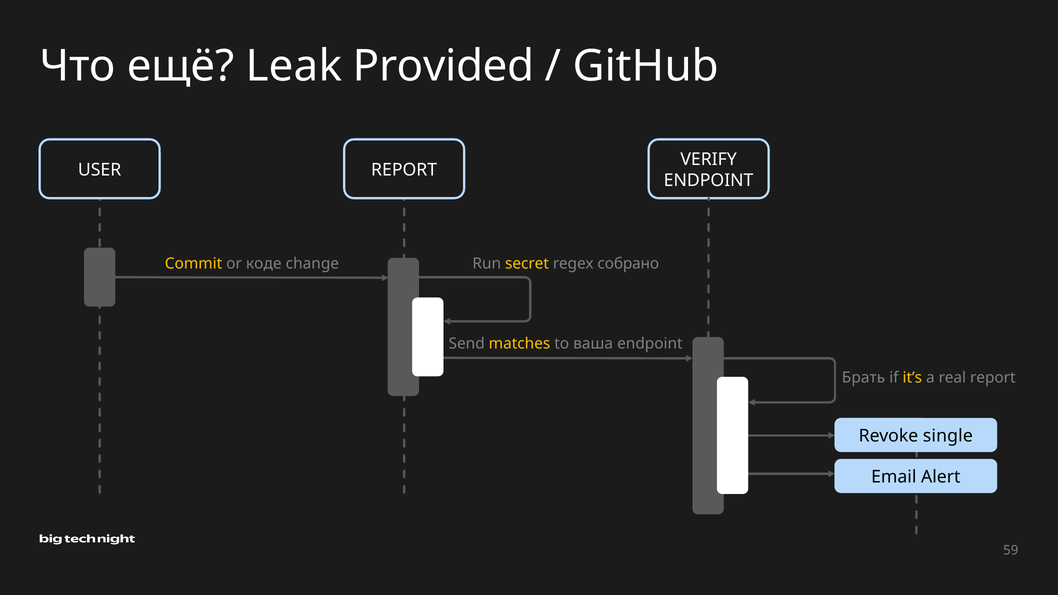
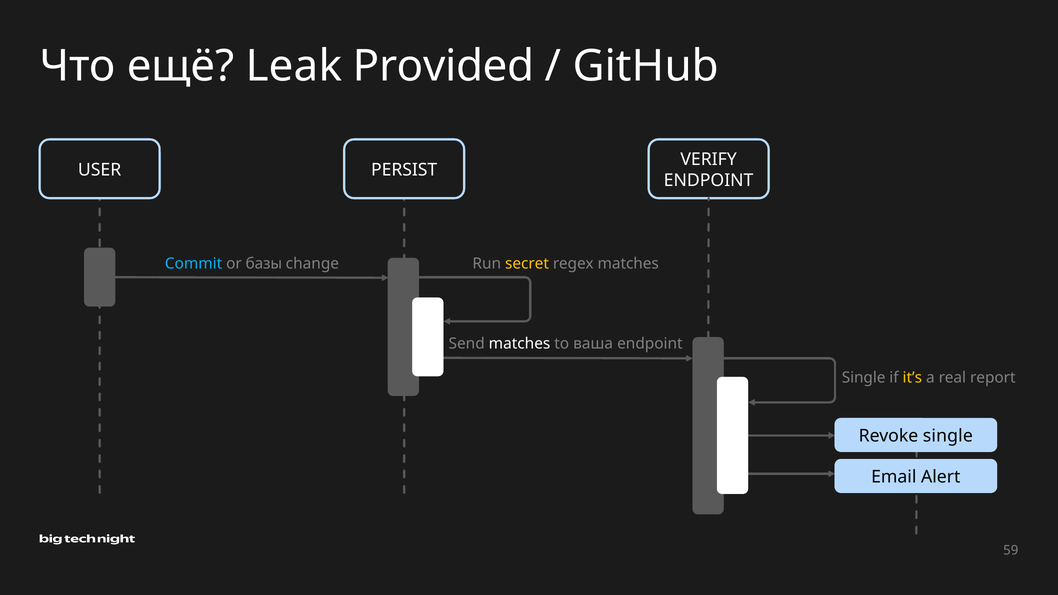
USER REPORT: REPORT -> PERSIST
Commit colour: yellow -> light blue
коде: коде -> базы
regex собрано: собрано -> matches
matches at (520, 344) colour: yellow -> white
Брать at (864, 378): Брать -> Single
